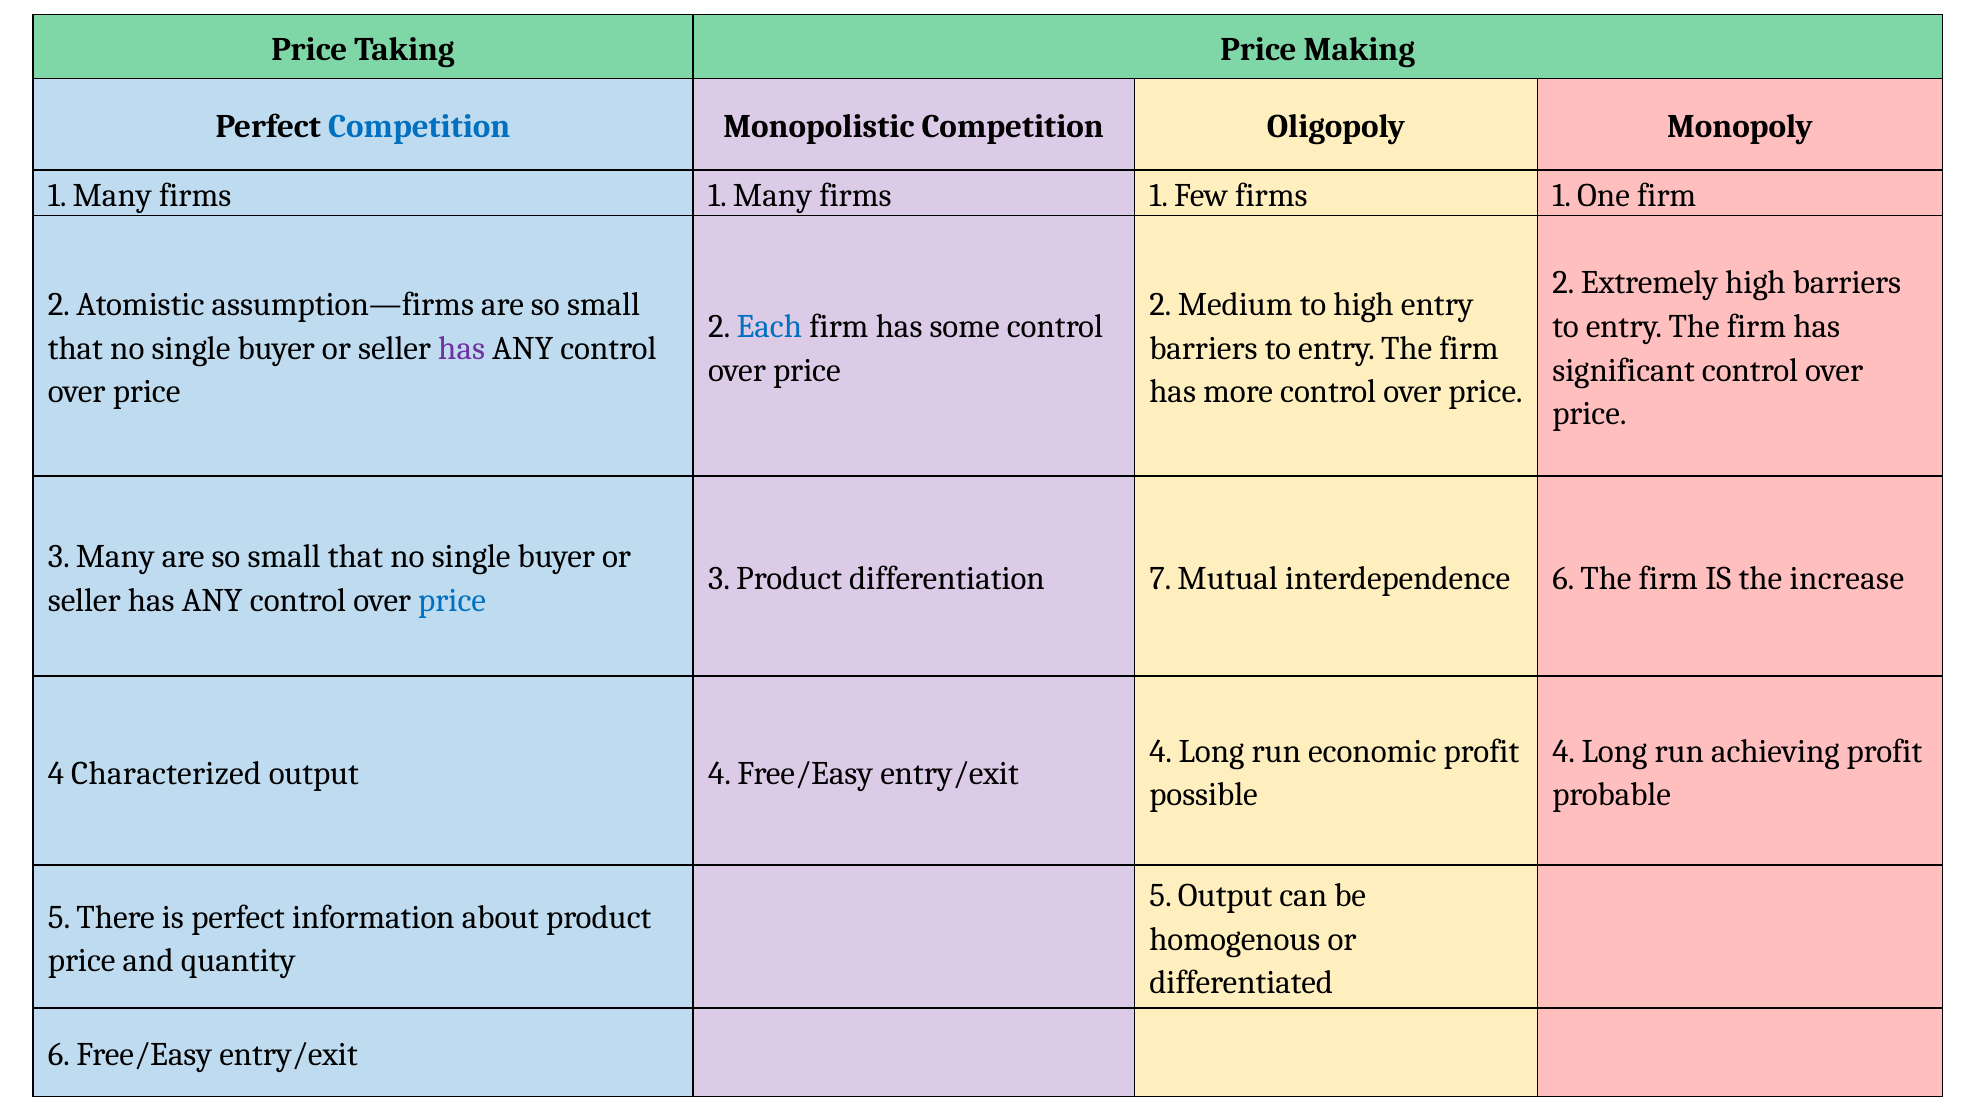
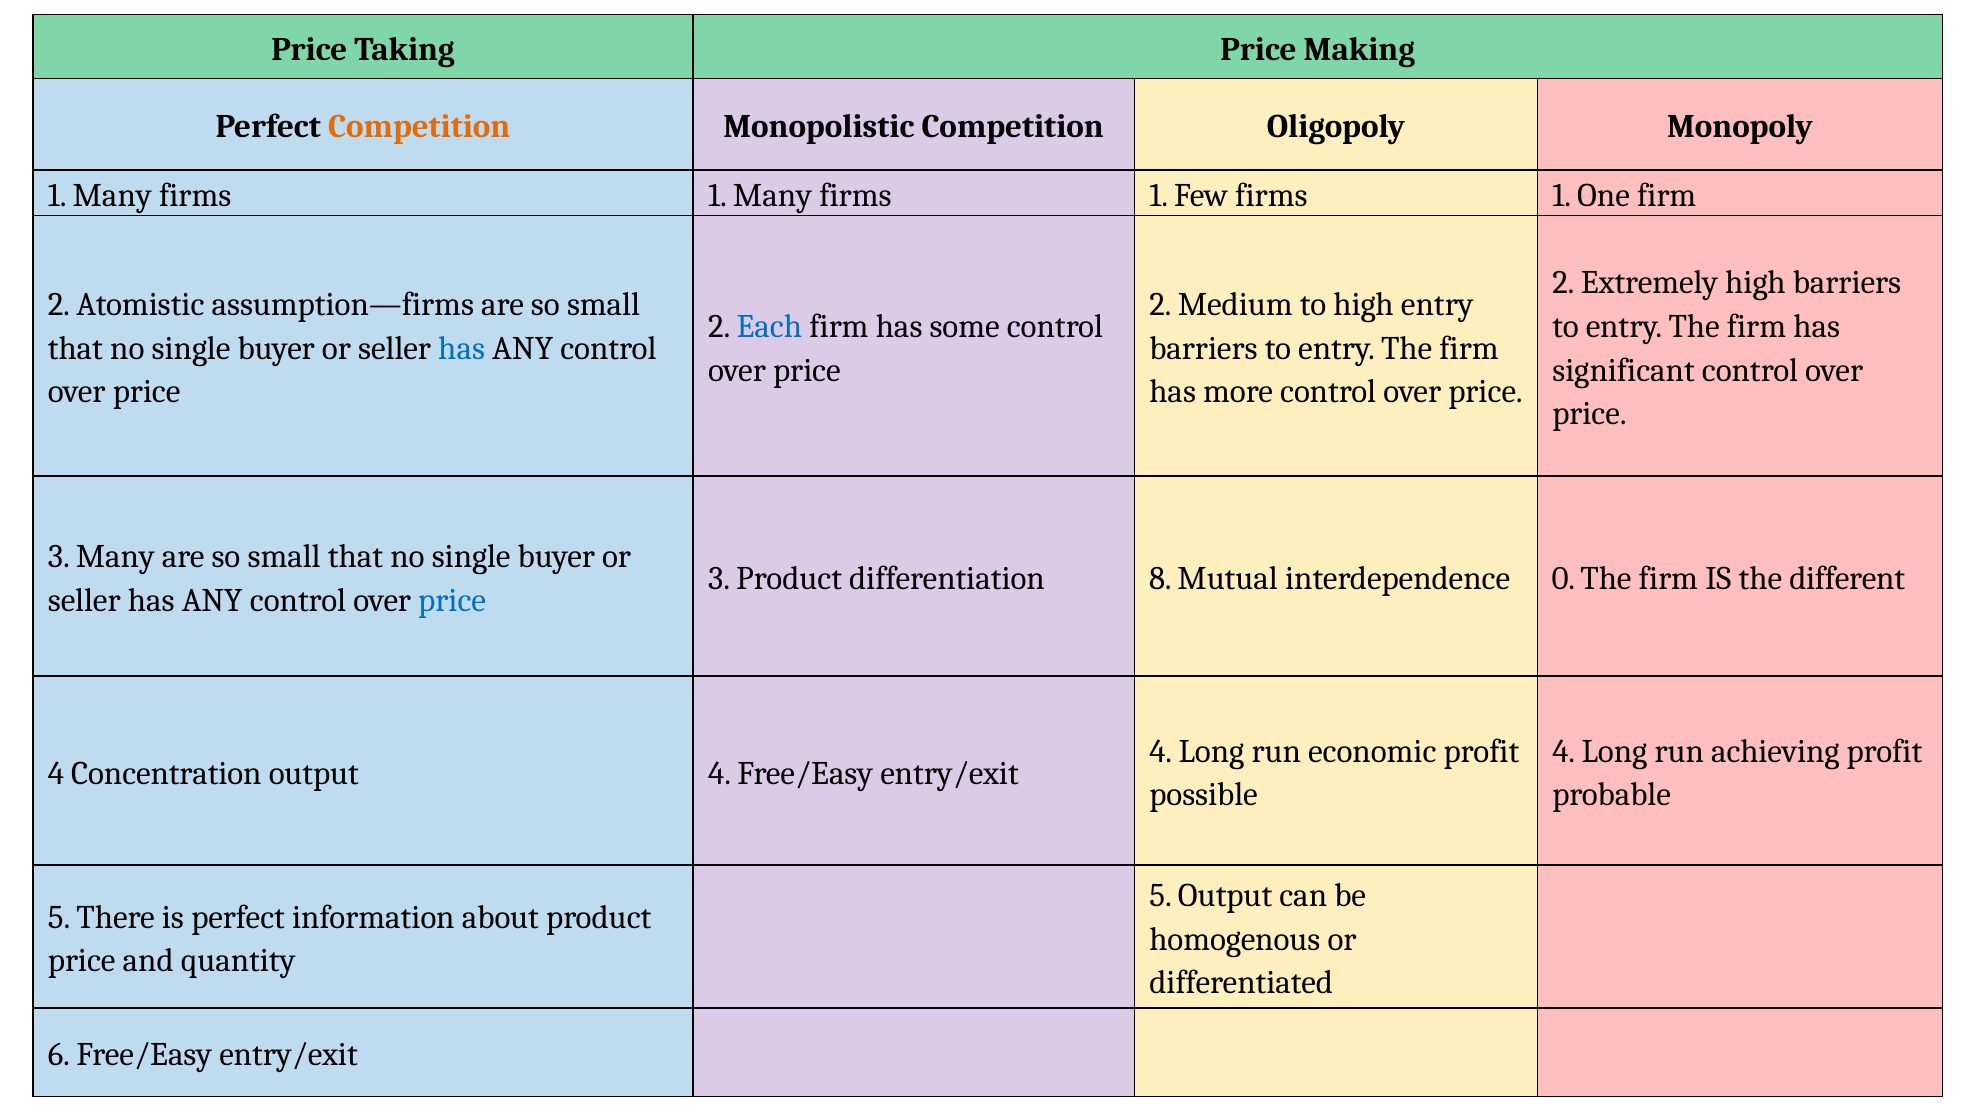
Competition at (419, 127) colour: blue -> orange
has at (462, 348) colour: purple -> blue
7: 7 -> 8
interdependence 6: 6 -> 0
increase: increase -> different
Characterized: Characterized -> Concentration
